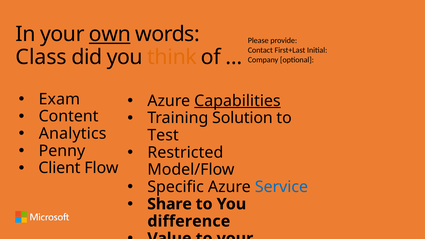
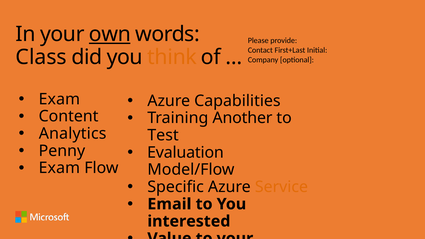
Capabilities underline: present -> none
Solution: Solution -> Another
Restricted: Restricted -> Evaluation
Client at (59, 168): Client -> Exam
Service colour: blue -> orange
Share: Share -> Email
difference: difference -> interested
